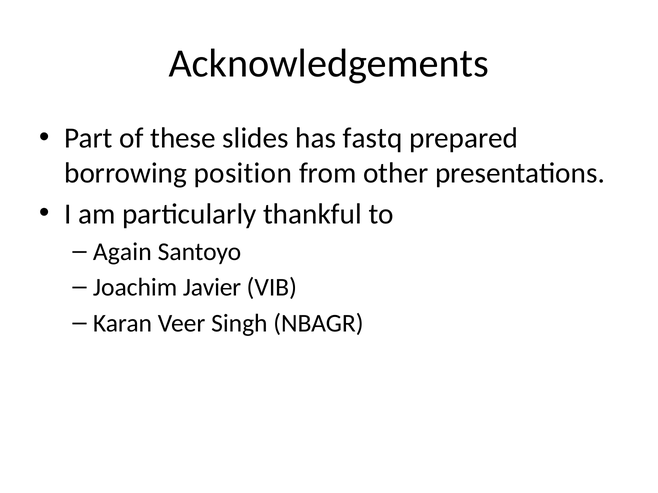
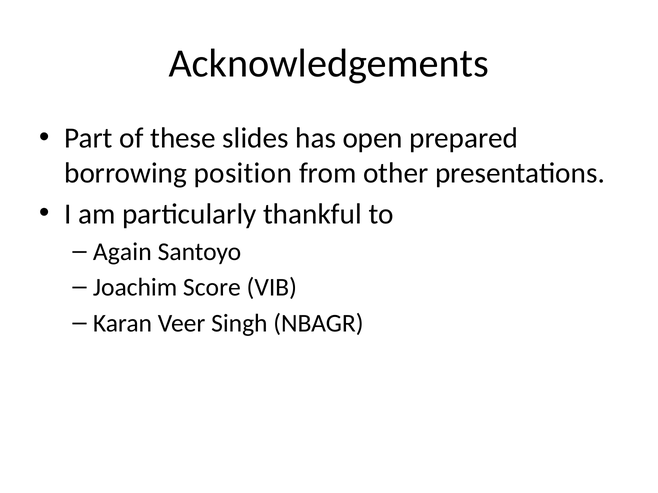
fastq: fastq -> open
Javier: Javier -> Score
